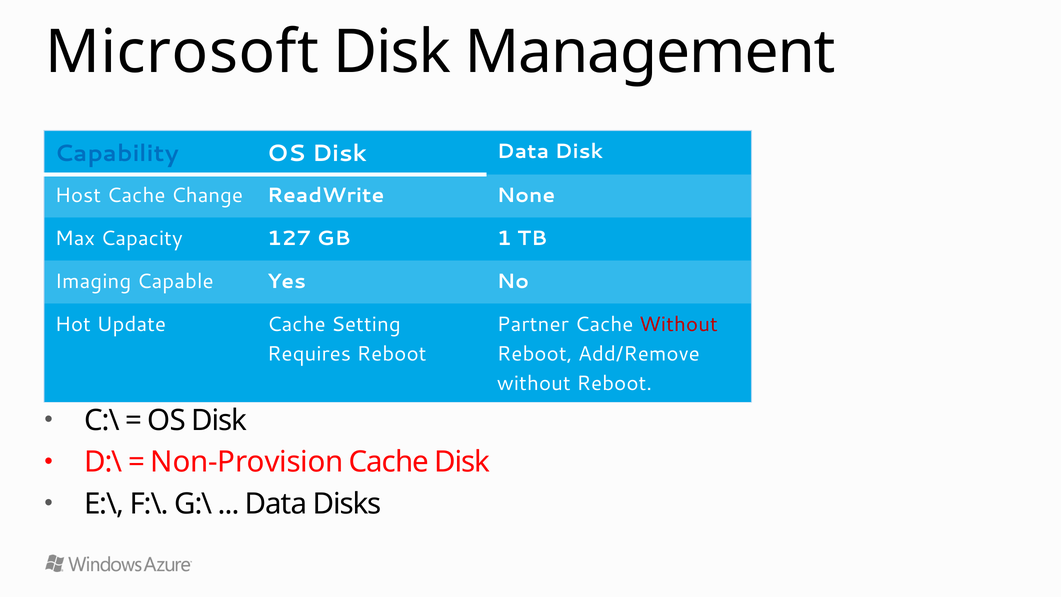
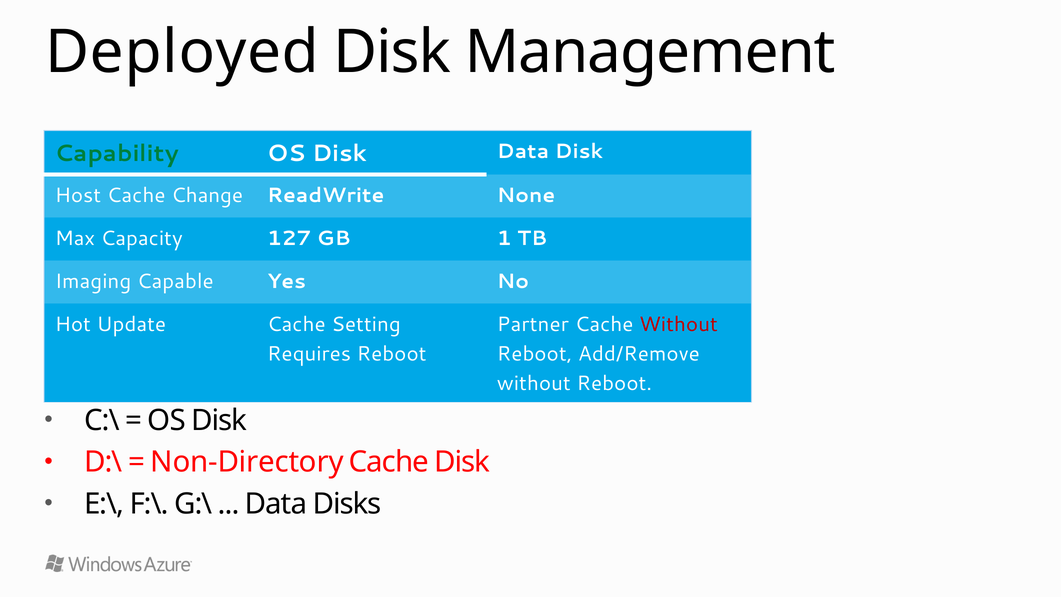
Microsoft: Microsoft -> Deployed
Capability colour: blue -> green
Non-Provision: Non-Provision -> Non-Directory
